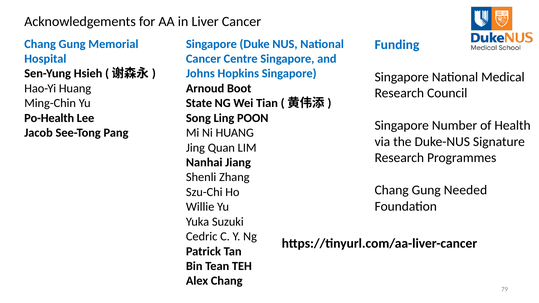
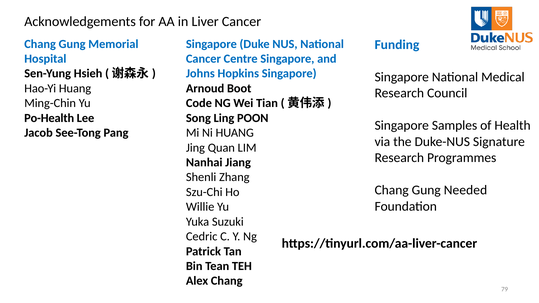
State: State -> Code
Number: Number -> Samples
